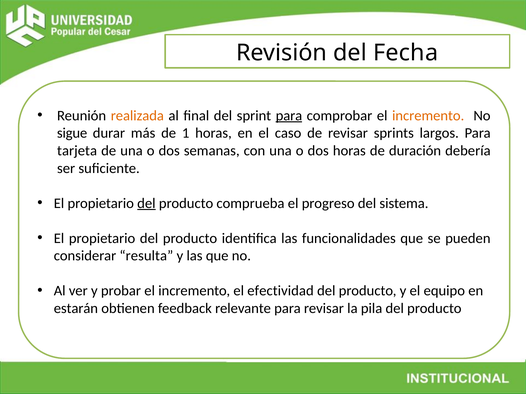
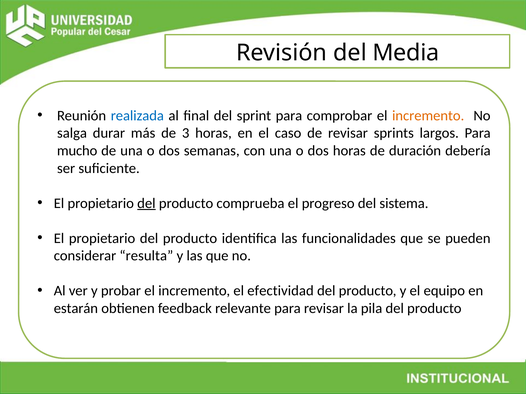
Fecha: Fecha -> Media
realizada colour: orange -> blue
para at (289, 116) underline: present -> none
sigue: sigue -> salga
1: 1 -> 3
tarjeta: tarjeta -> mucho
